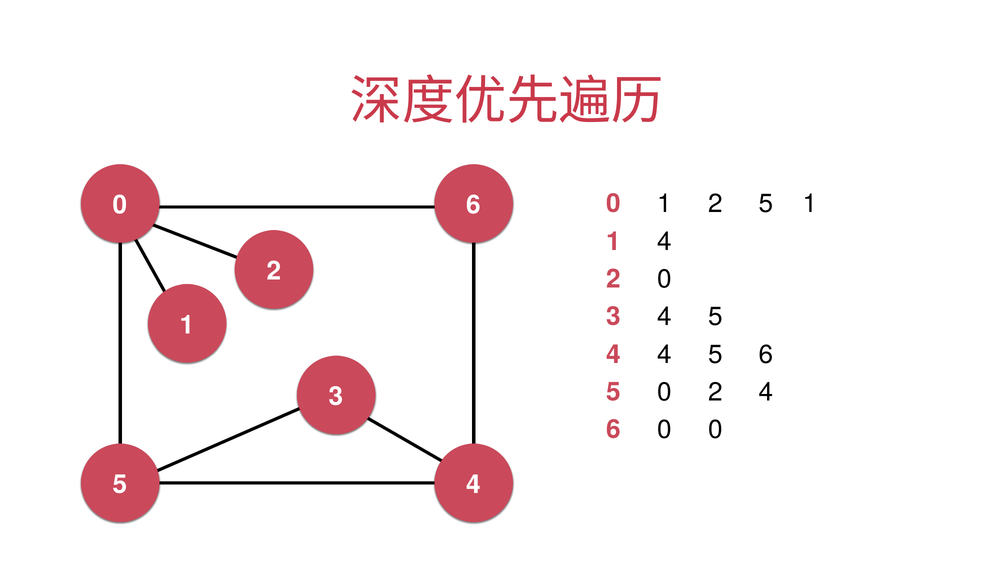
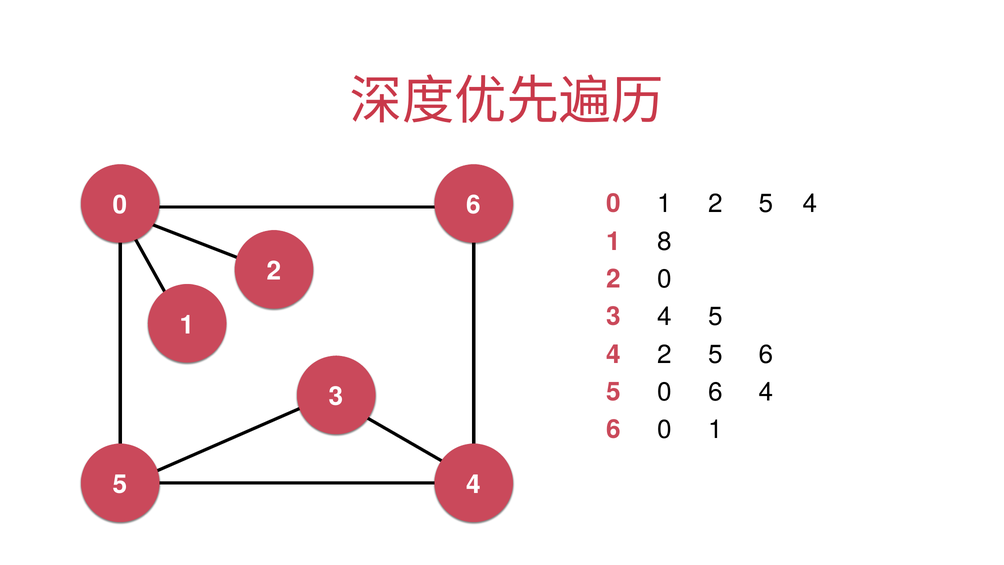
2 5 1: 1 -> 4
1 4: 4 -> 8
4 4: 4 -> 2
0 2: 2 -> 6
6 0 0: 0 -> 1
